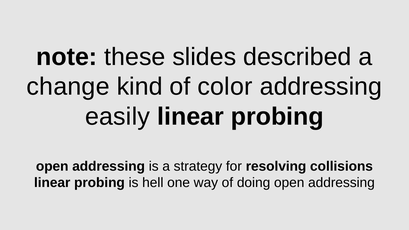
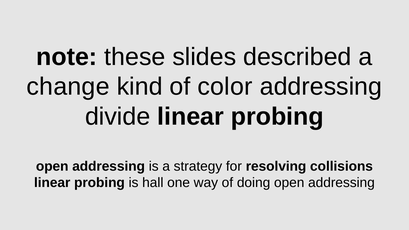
easily: easily -> divide
hell: hell -> hall
